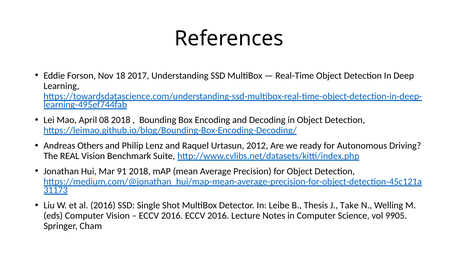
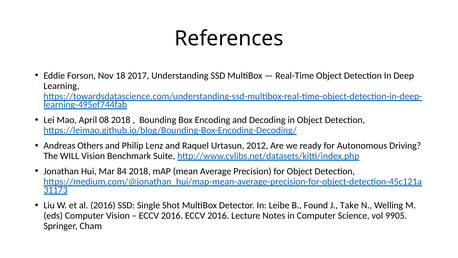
REAL: REAL -> WILL
91: 91 -> 84
Thesis: Thesis -> Found
